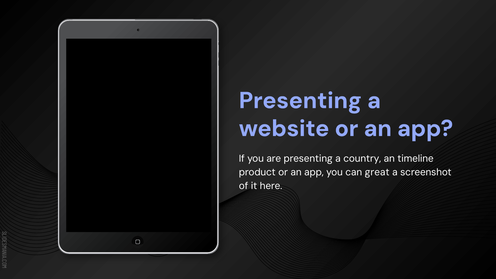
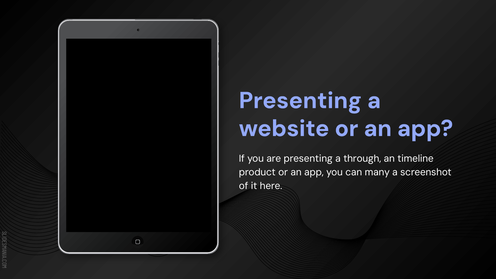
country: country -> through
great: great -> many
